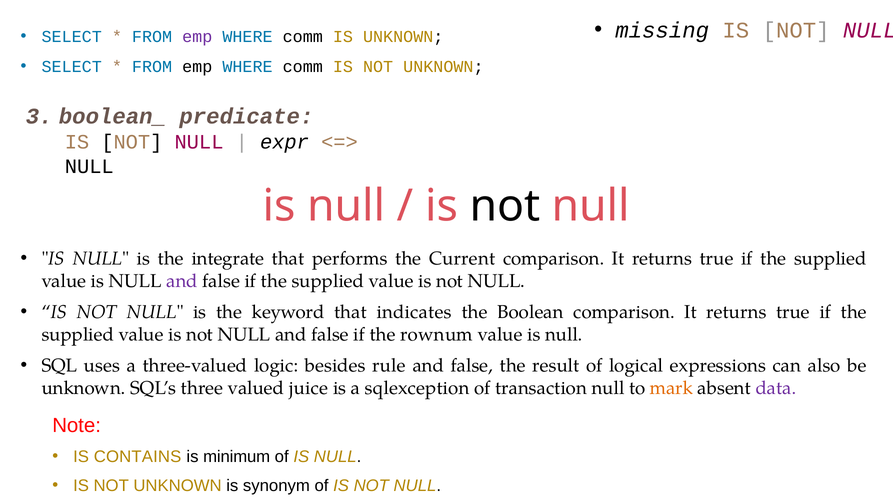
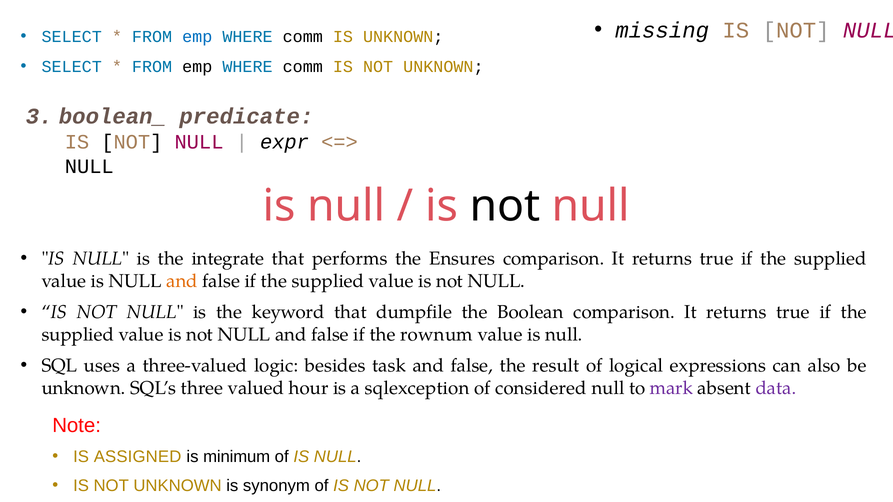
emp at (197, 37) colour: purple -> blue
Current: Current -> Ensures
and at (182, 281) colour: purple -> orange
indicates: indicates -> dumpfile
rule: rule -> task
juice: juice -> hour
transaction: transaction -> considered
mark colour: orange -> purple
CONTAINS: CONTAINS -> ASSIGNED
